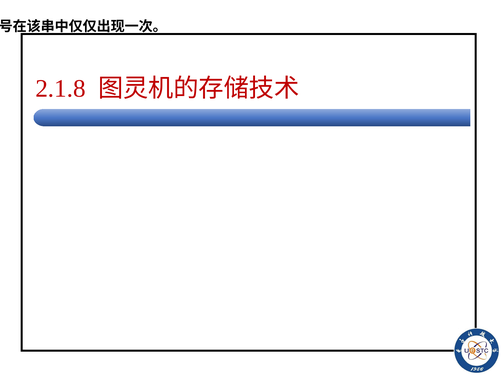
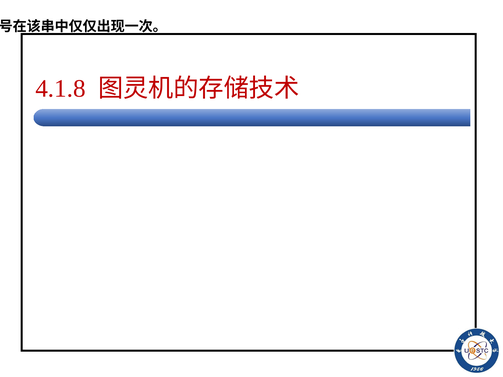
2.1.8: 2.1.8 -> 4.1.8
